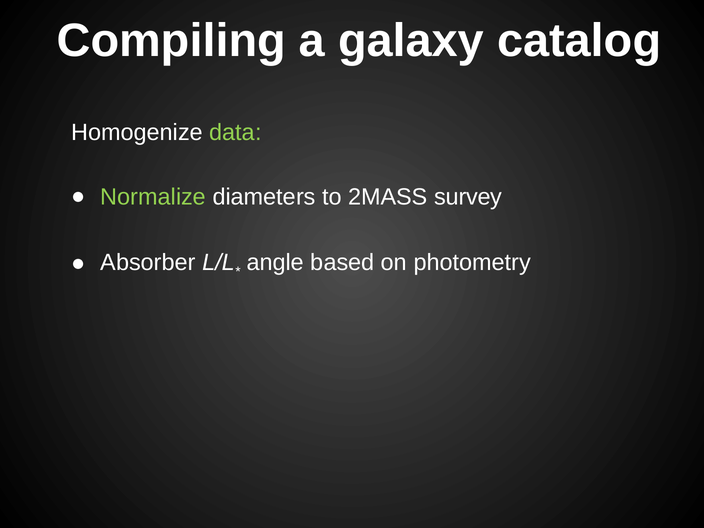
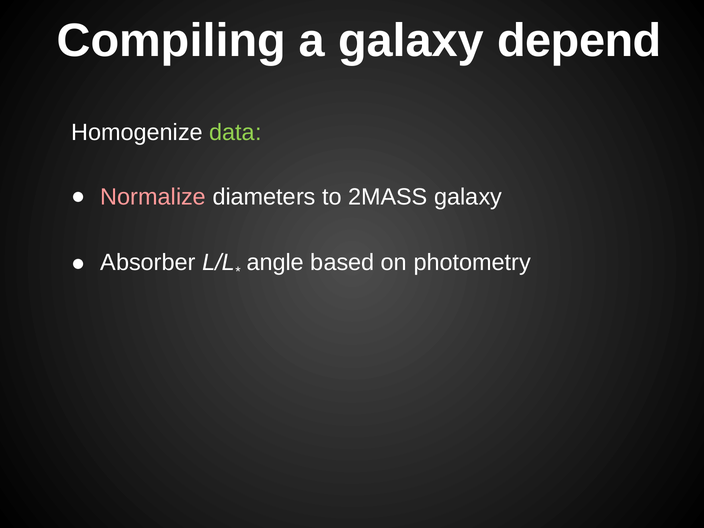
catalog: catalog -> depend
Normalize colour: light green -> pink
2MASS survey: survey -> galaxy
